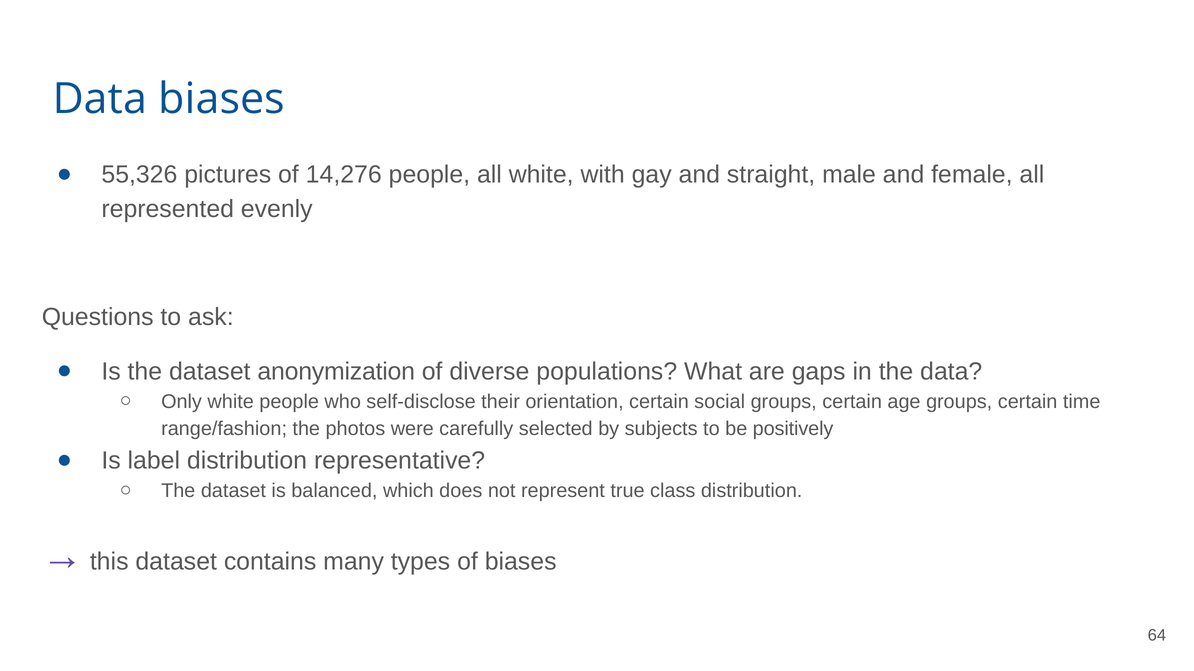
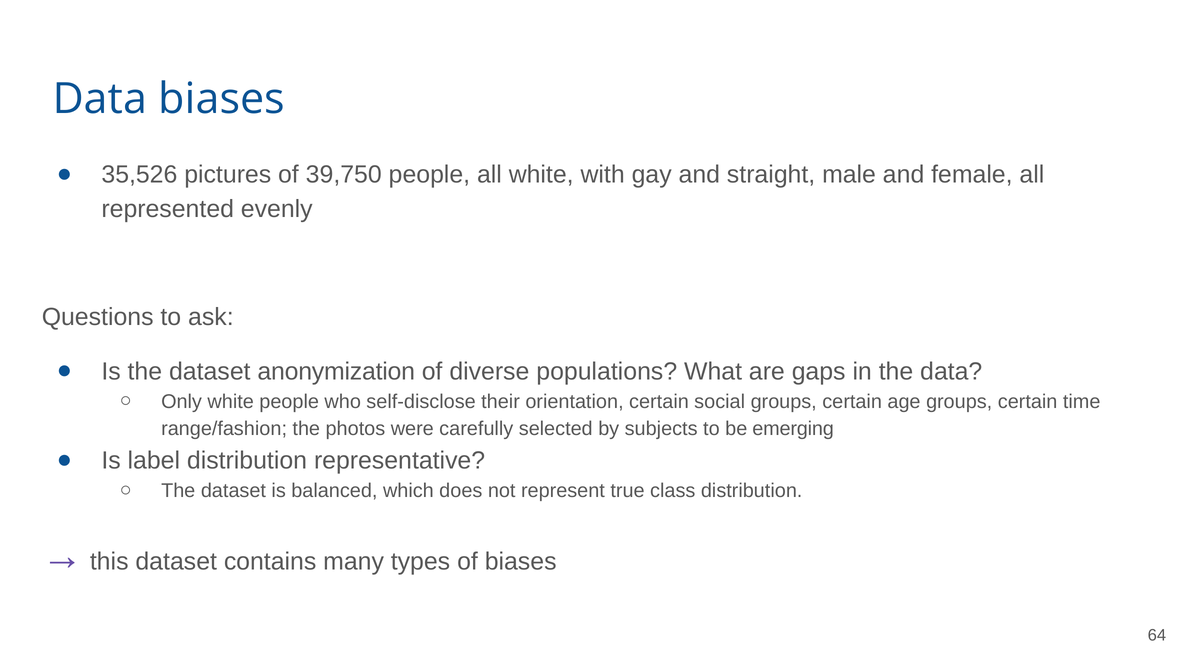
55,326: 55,326 -> 35,526
14,276: 14,276 -> 39,750
positively: positively -> emerging
